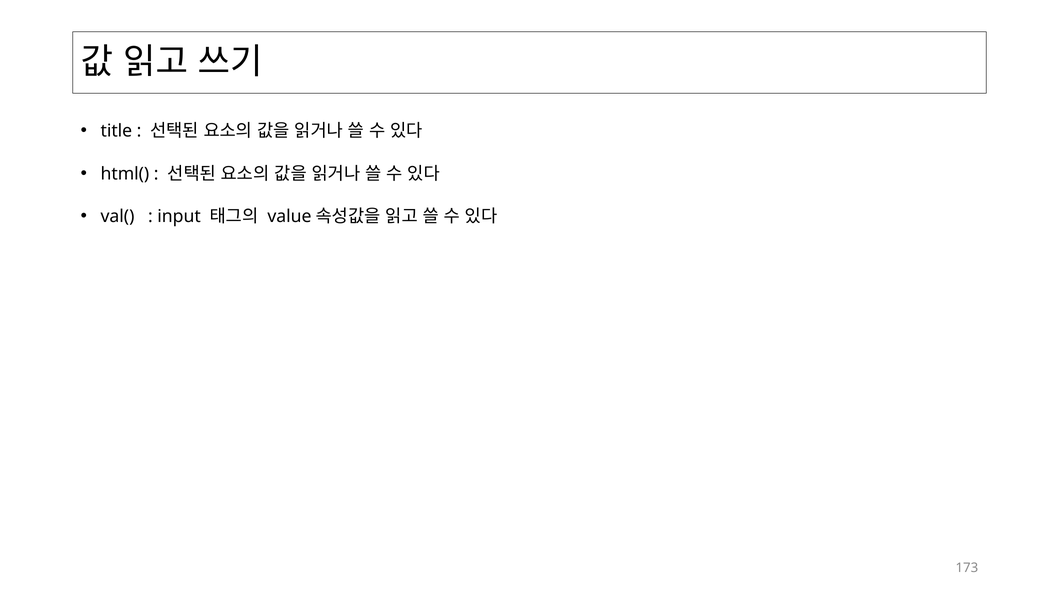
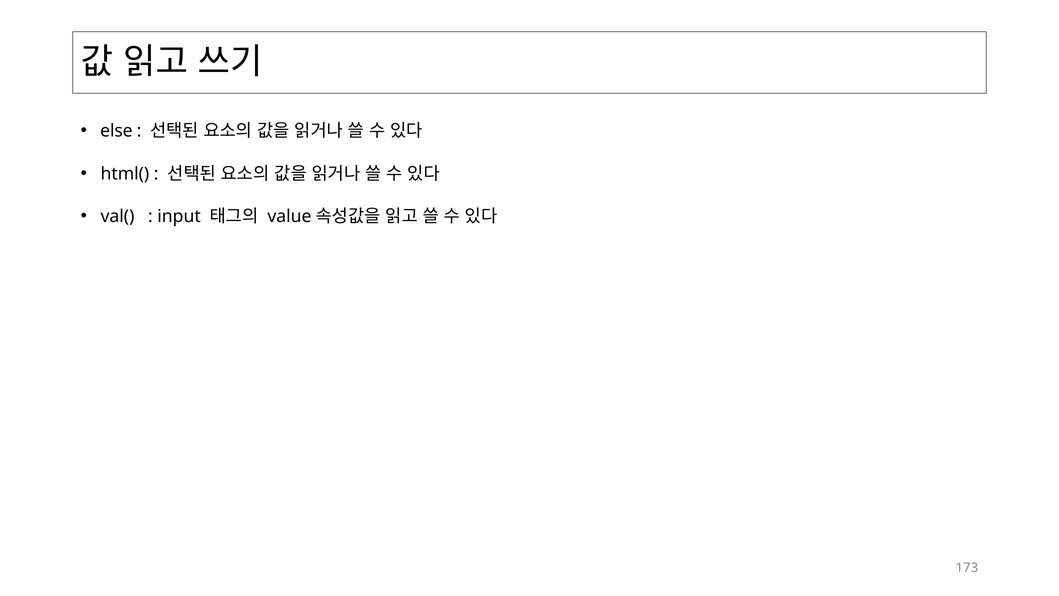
title: title -> else
